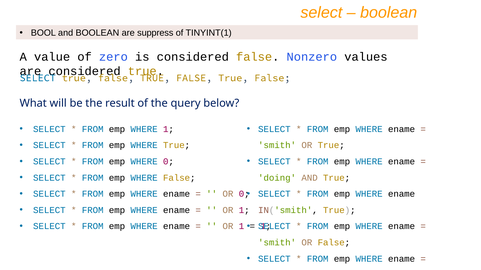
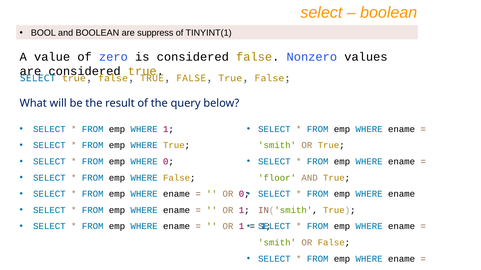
doing: doing -> floor
